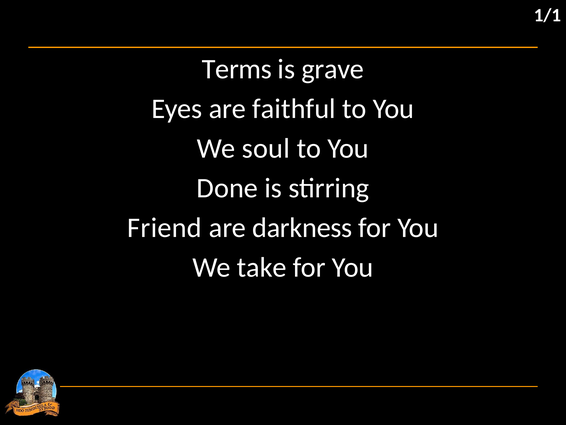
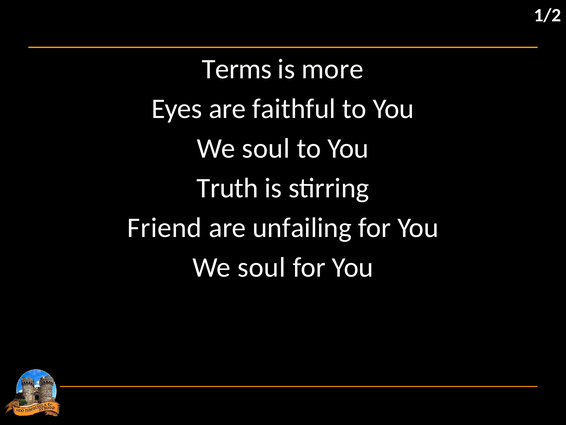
1/1: 1/1 -> 1/2
grave: grave -> more
Done: Done -> Truth
darkness: darkness -> unfailing
take at (262, 267): take -> soul
